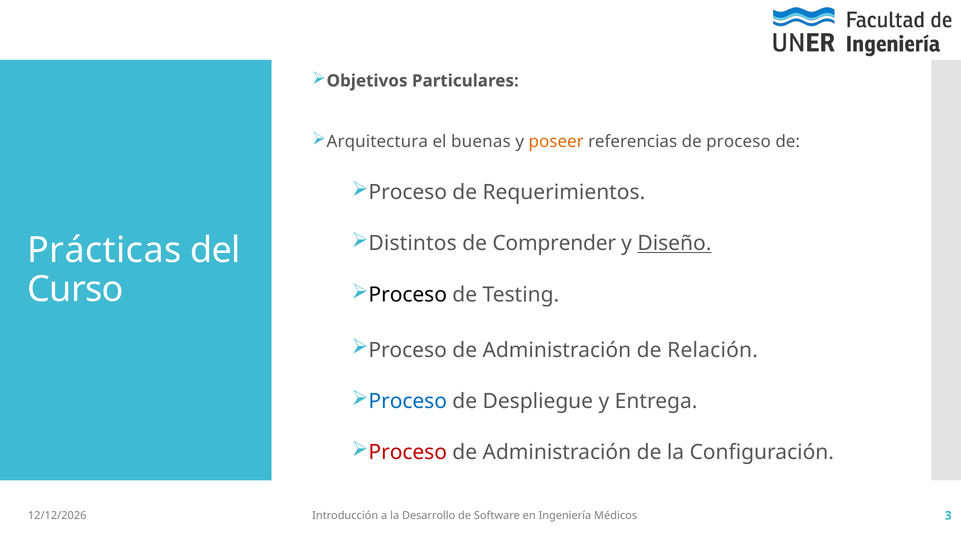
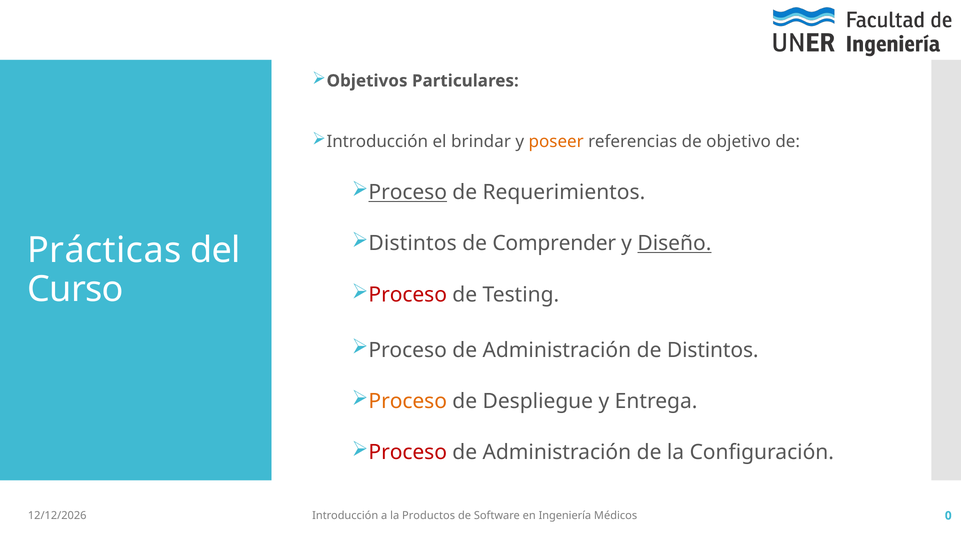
Arquitectura at (377, 142): Arquitectura -> Introducción
buenas: buenas -> brindar
de proceso: proceso -> objetivo
Proceso at (408, 192) underline: none -> present
Proceso at (408, 294) colour: black -> red
de Relación: Relación -> Distintos
Proceso at (408, 401) colour: blue -> orange
Desarrollo: Desarrollo -> Productos
3: 3 -> 0
